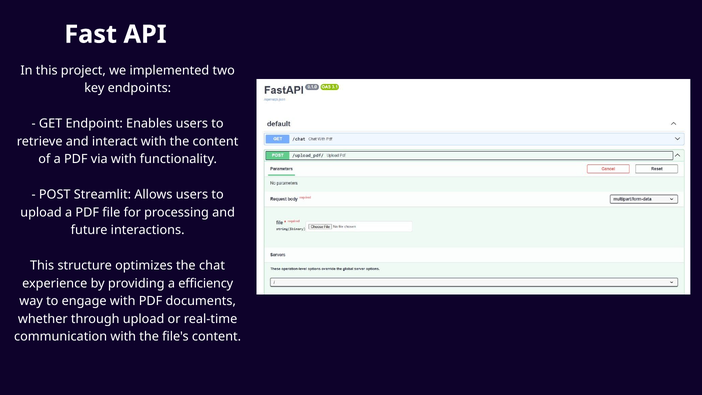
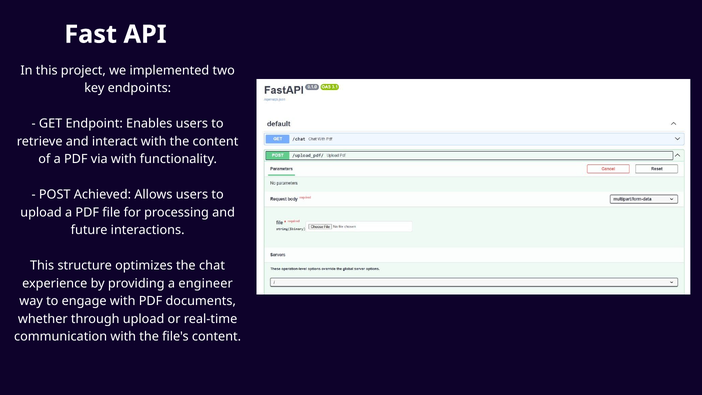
Streamlit: Streamlit -> Achieved
efficiency: efficiency -> engineer
